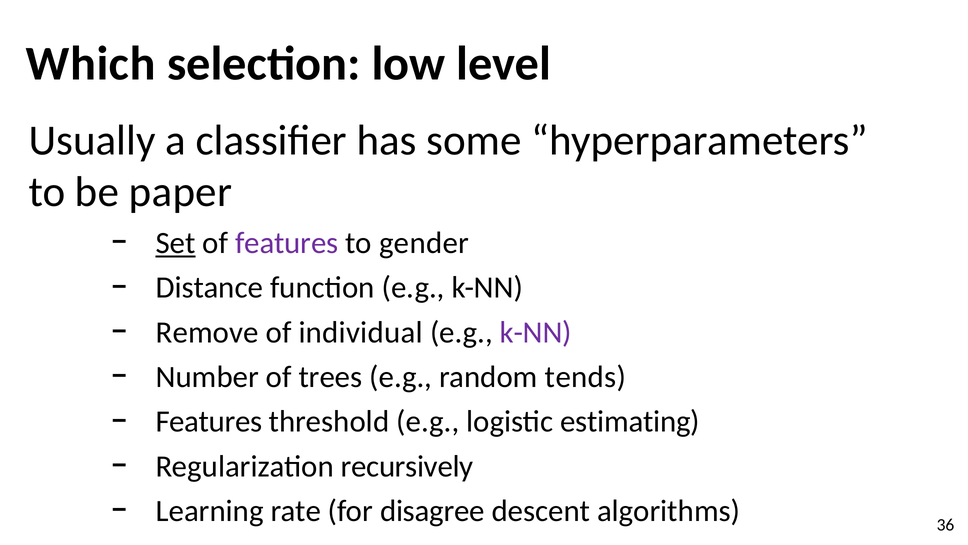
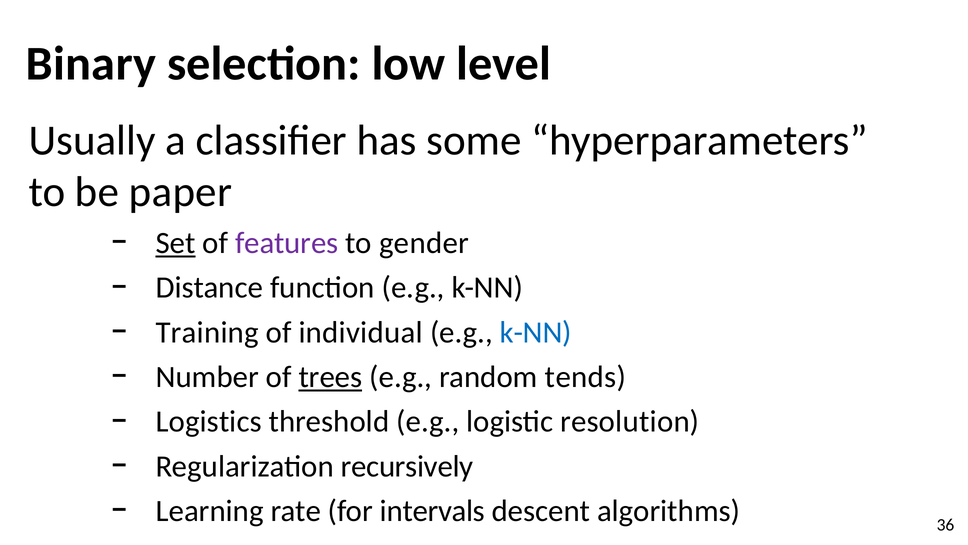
Which: Which -> Binary
Remove: Remove -> Training
k-NN at (536, 332) colour: purple -> blue
trees underline: none -> present
Features at (209, 421): Features -> Logistics
estimating: estimating -> resolution
disagree: disagree -> intervals
